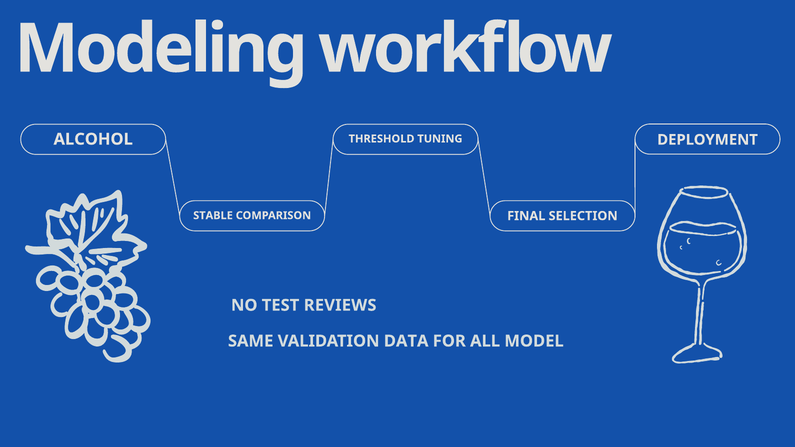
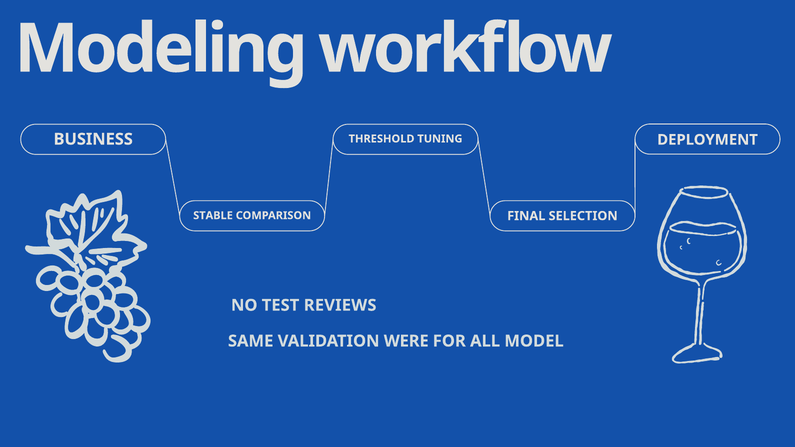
ALCOHOL: ALCOHOL -> BUSINESS
DATA: DATA -> WERE
